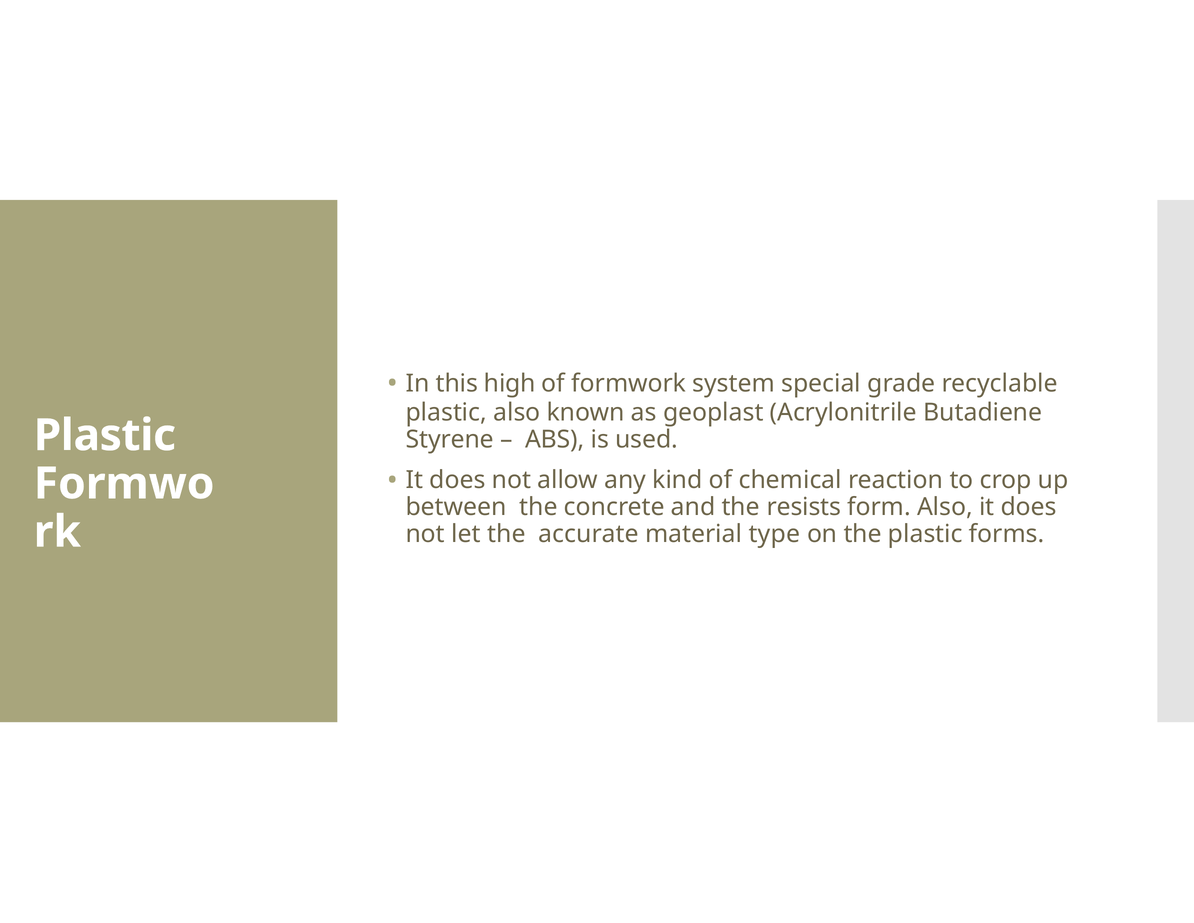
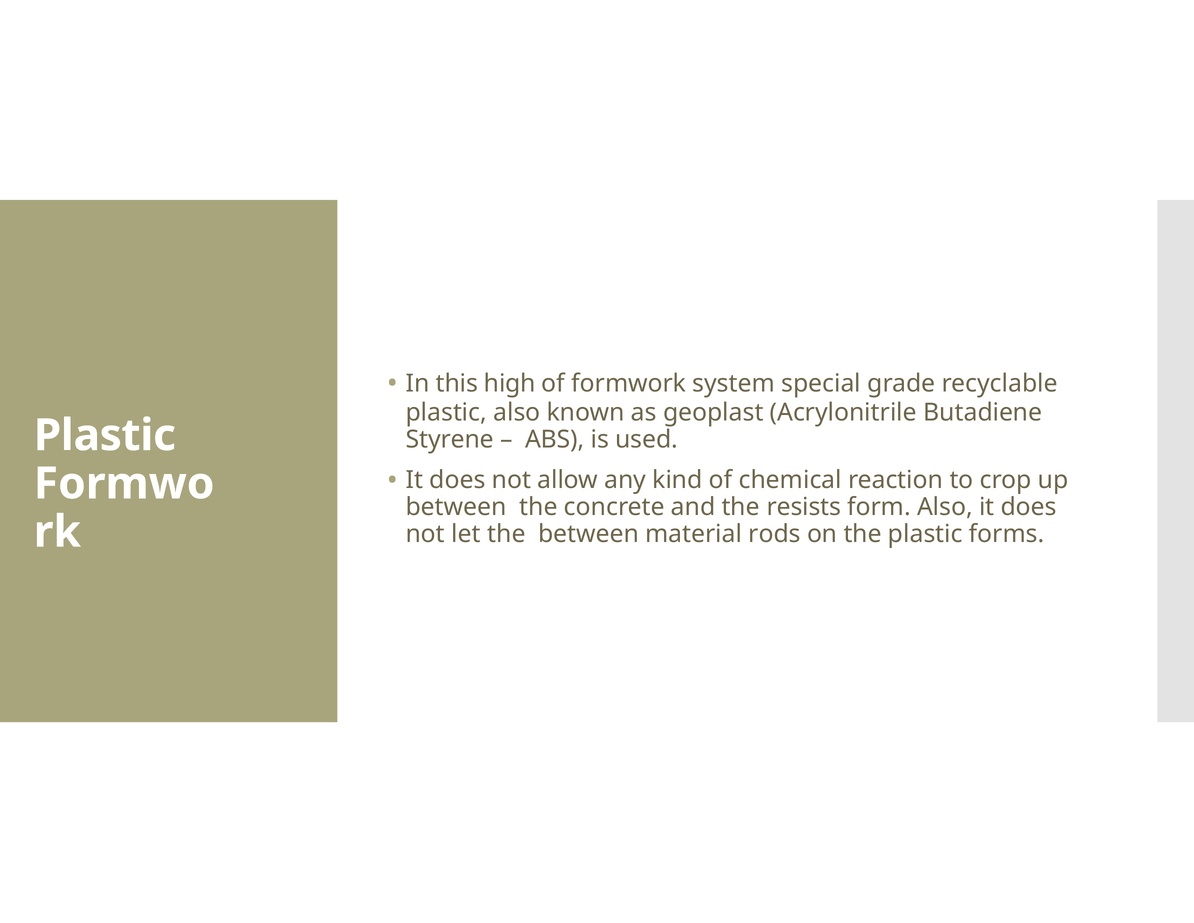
the accurate: accurate -> between
type: type -> rods
